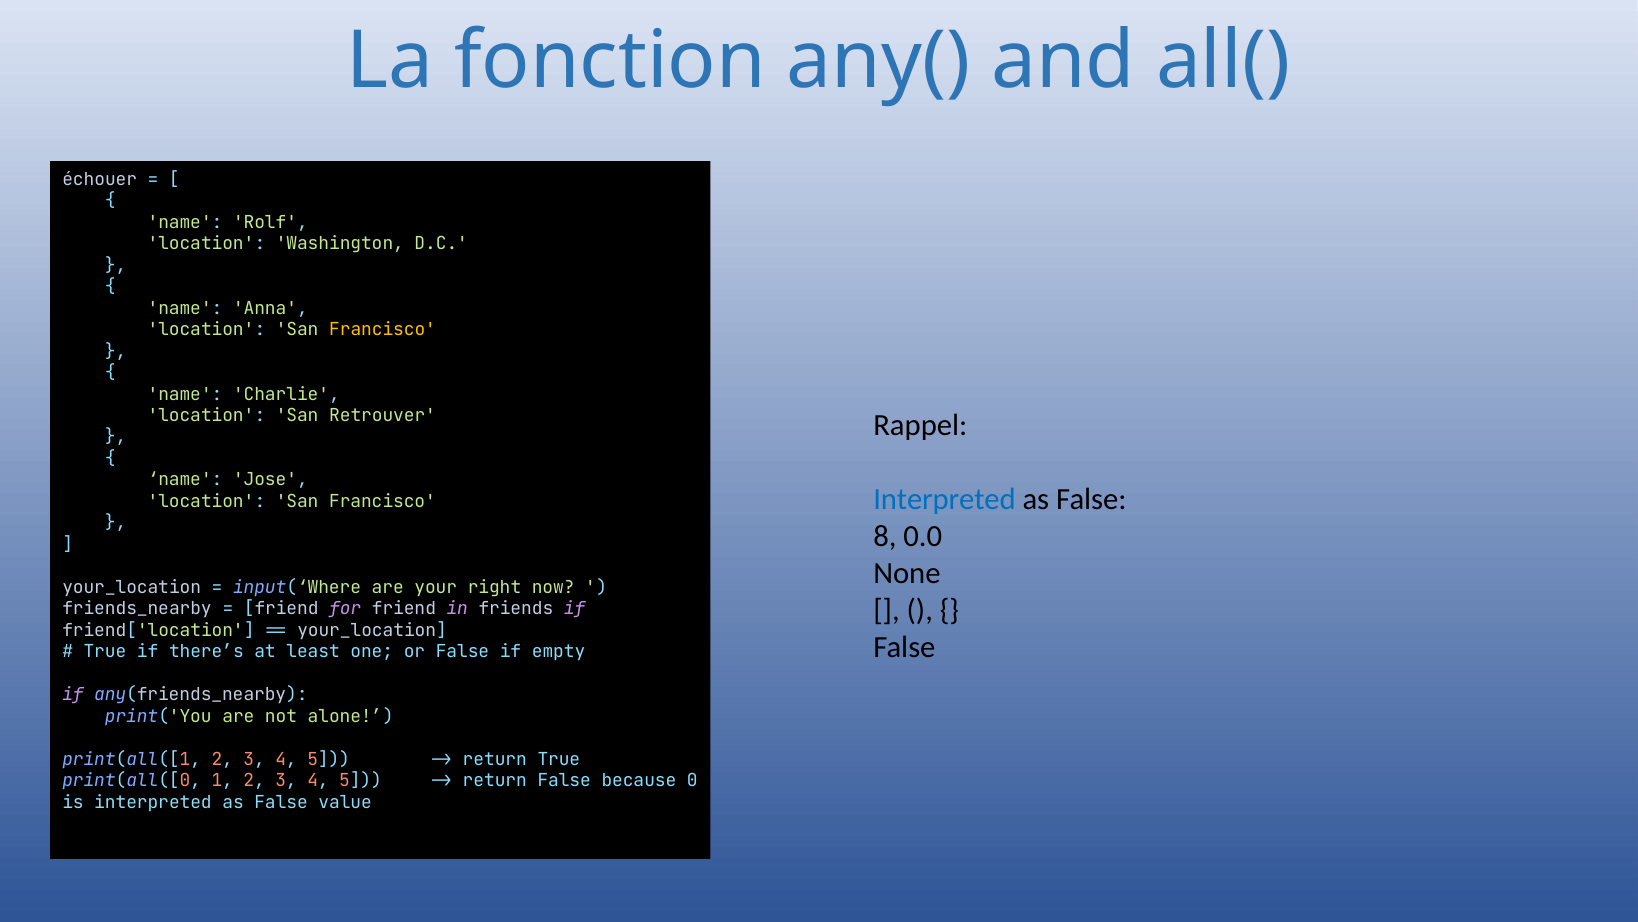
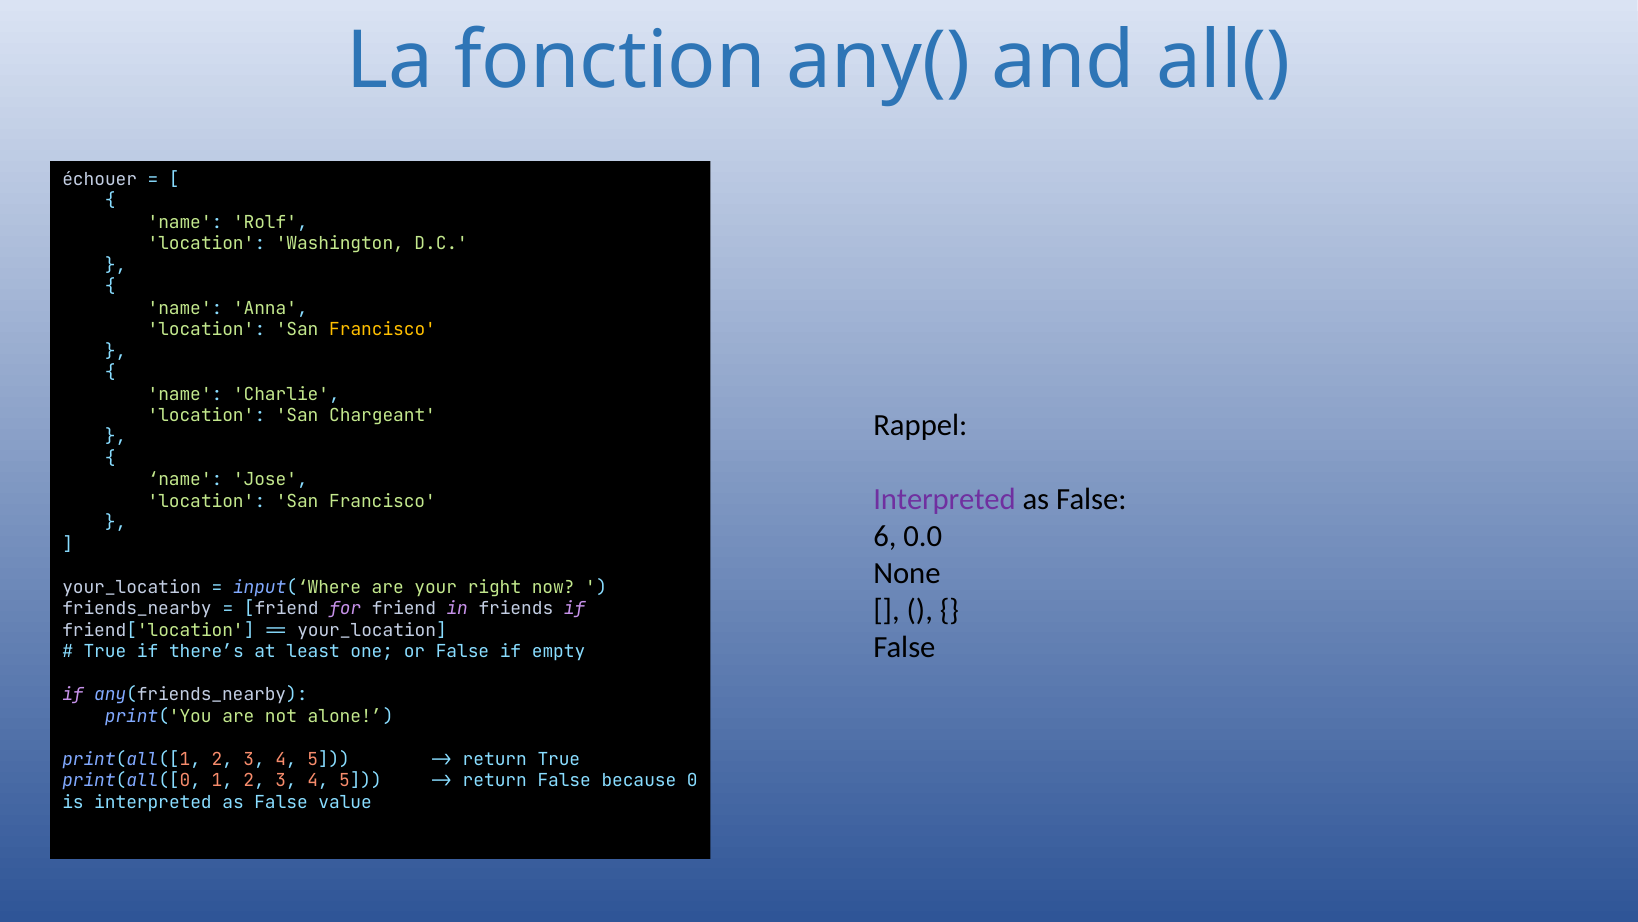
Retrouver: Retrouver -> Chargeant
Interpreted at (945, 499) colour: blue -> purple
8: 8 -> 6
